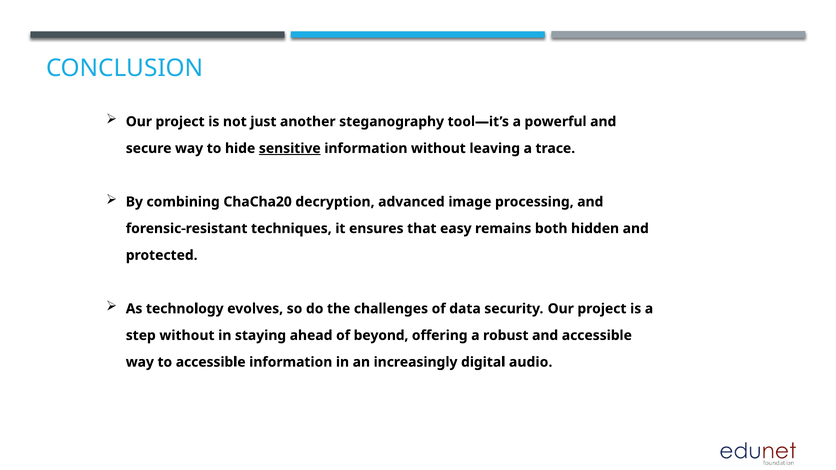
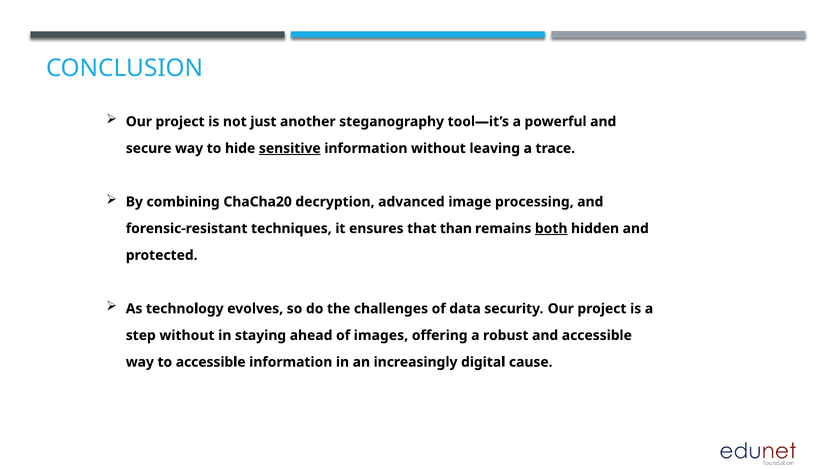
easy: easy -> than
both underline: none -> present
beyond: beyond -> images
audio: audio -> cause
